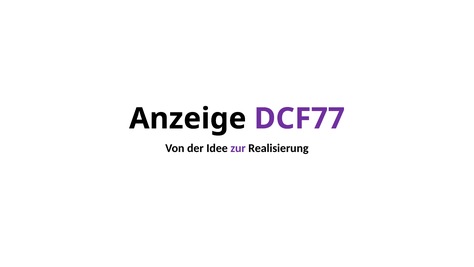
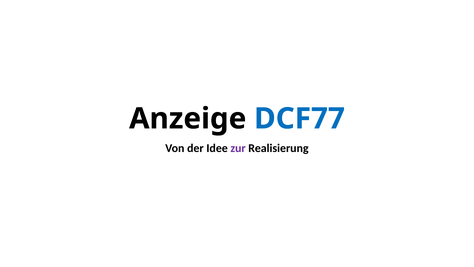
DCF77 colour: purple -> blue
